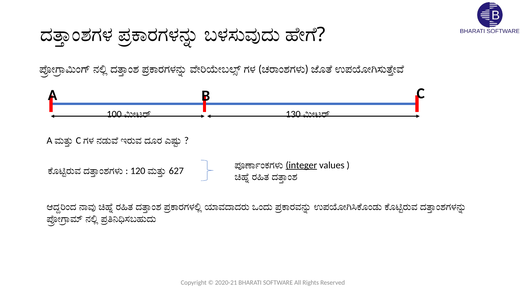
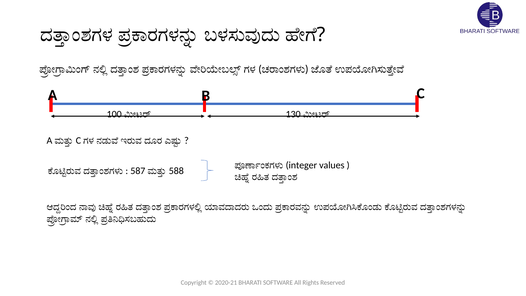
integer underline: present -> none
627: 627 -> 588
120: 120 -> 587
